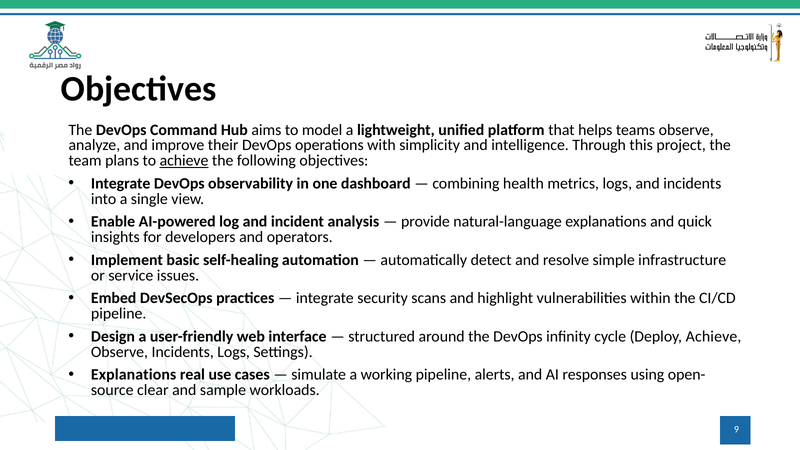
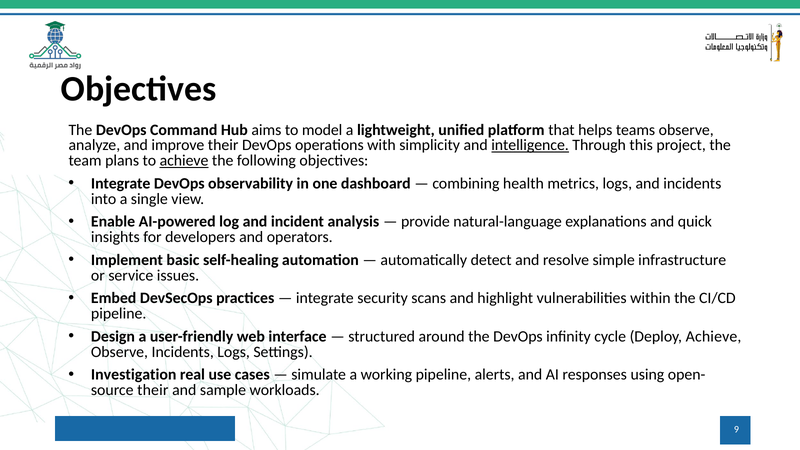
intelligence underline: none -> present
Explanations at (134, 375): Explanations -> Investigation
clear at (153, 390): clear -> their
